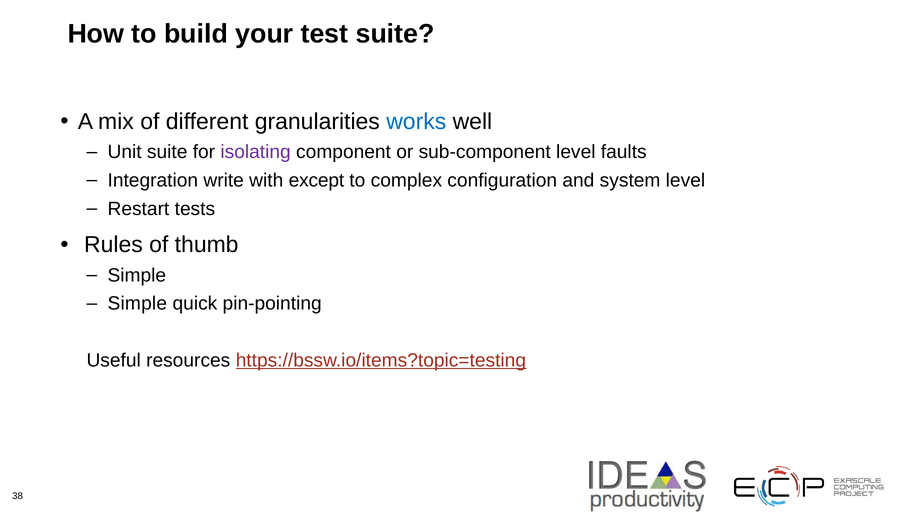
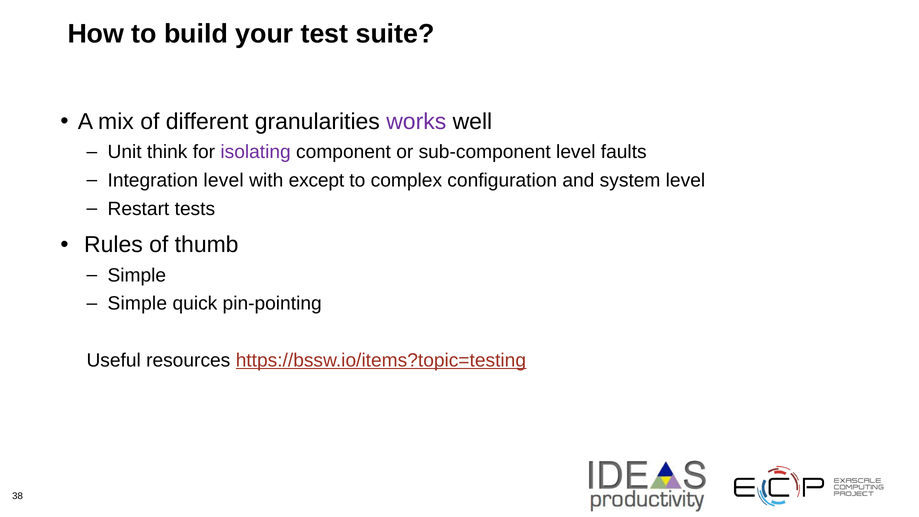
works colour: blue -> purple
Unit suite: suite -> think
Integration write: write -> level
